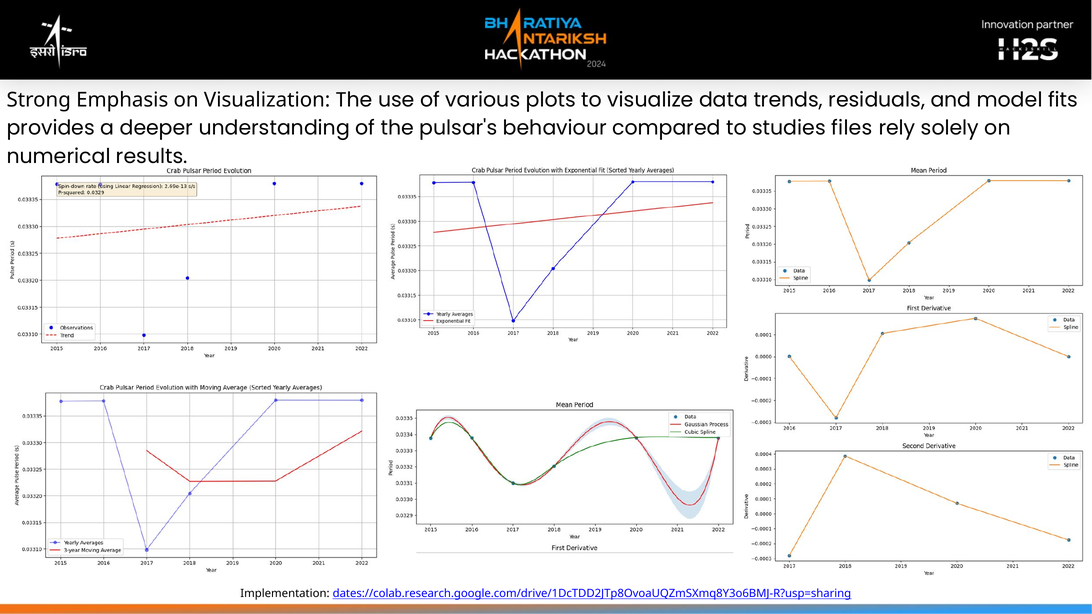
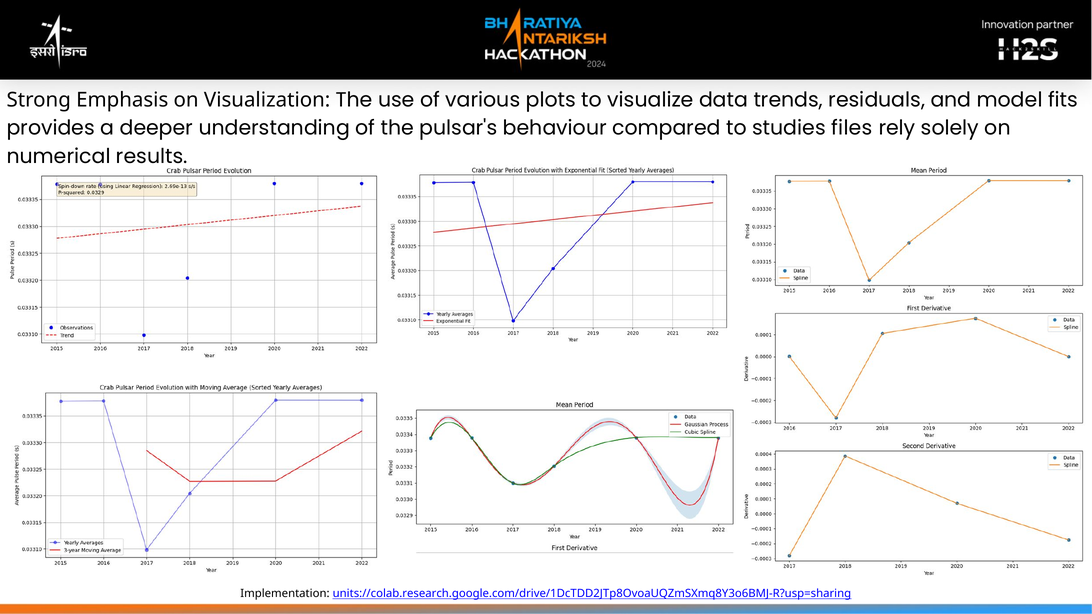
dates://colab.research.google.com/drive/1DcTDD2JTp8OvoaUQZmSXmq8Y3o6BMJ-R?usp=sharing: dates://colab.research.google.com/drive/1DcTDD2JTp8OvoaUQZmSXmq8Y3o6BMJ-R?usp=sharing -> units://colab.research.google.com/drive/1DcTDD2JTp8OvoaUQZmSXmq8Y3o6BMJ-R?usp=sharing
